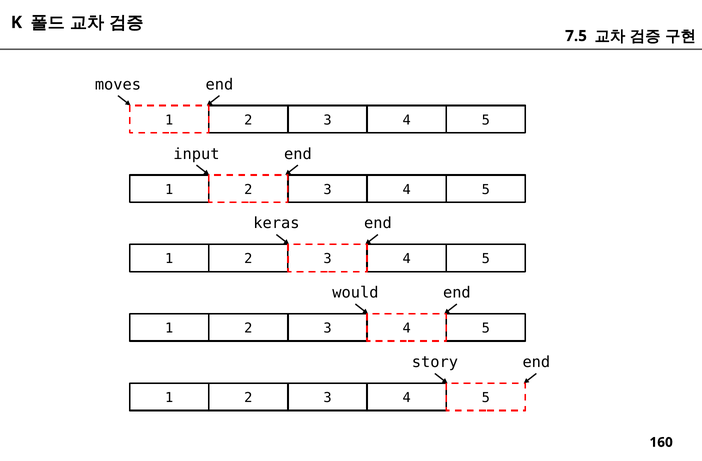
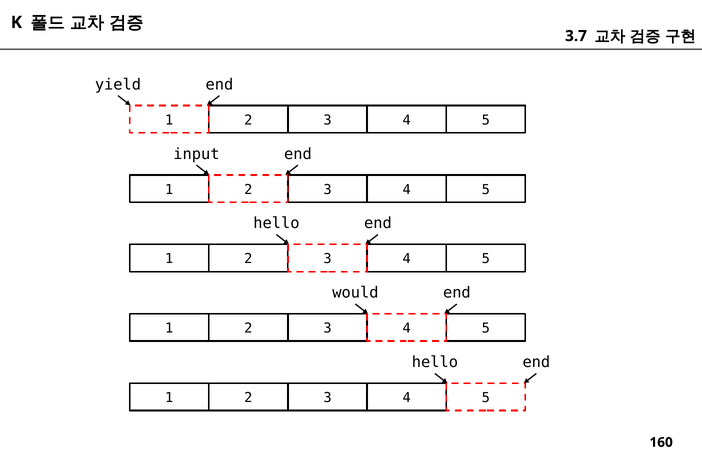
7.5: 7.5 -> 3.7
moves: moves -> yield
keras at (276, 223): keras -> hello
story at (435, 362): story -> hello
